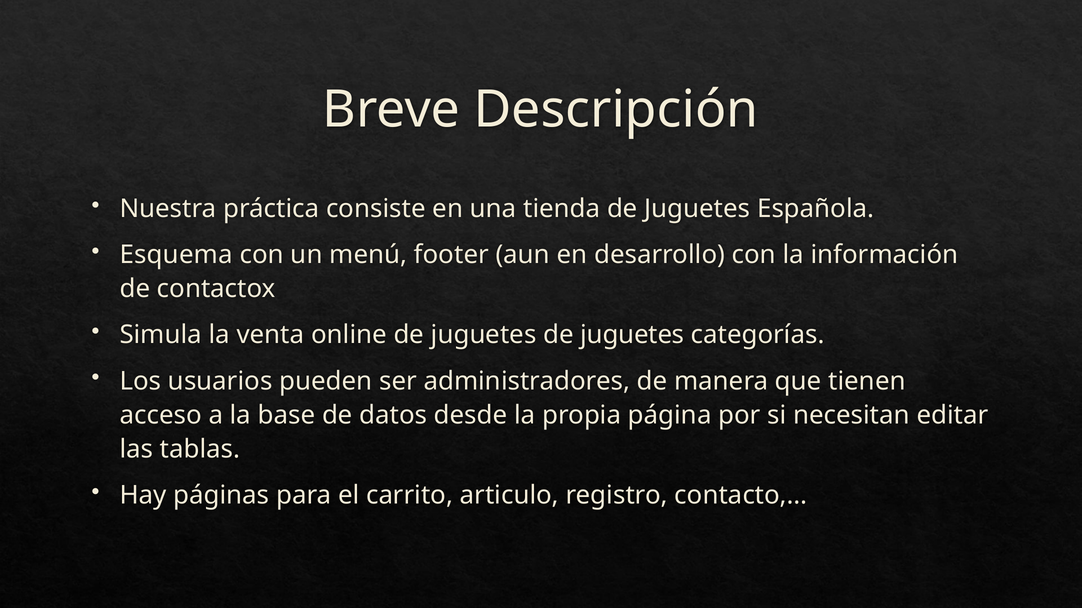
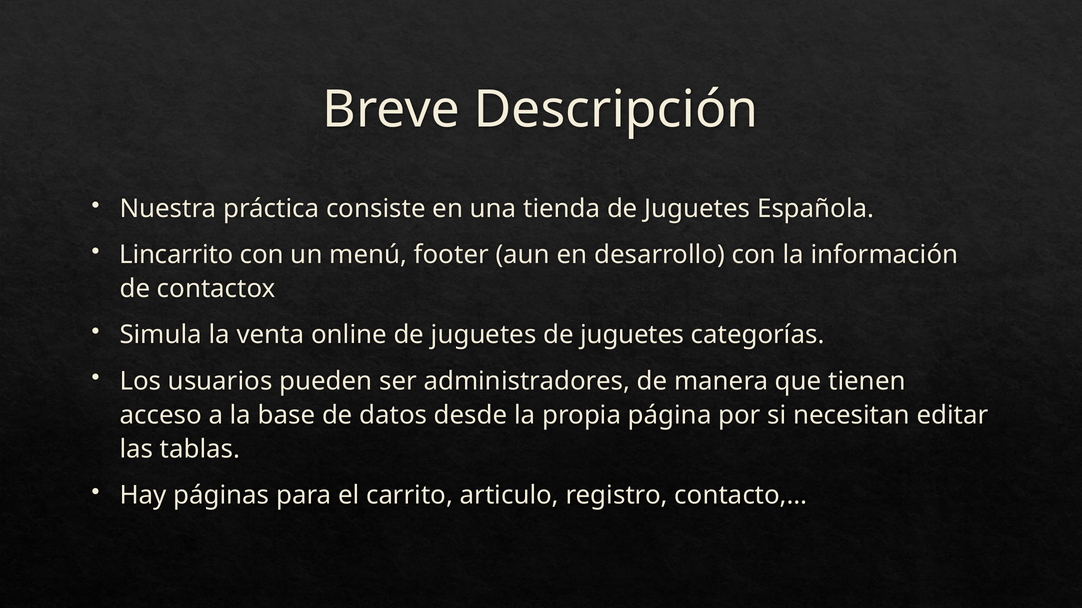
Esquema: Esquema -> Lincarrito
